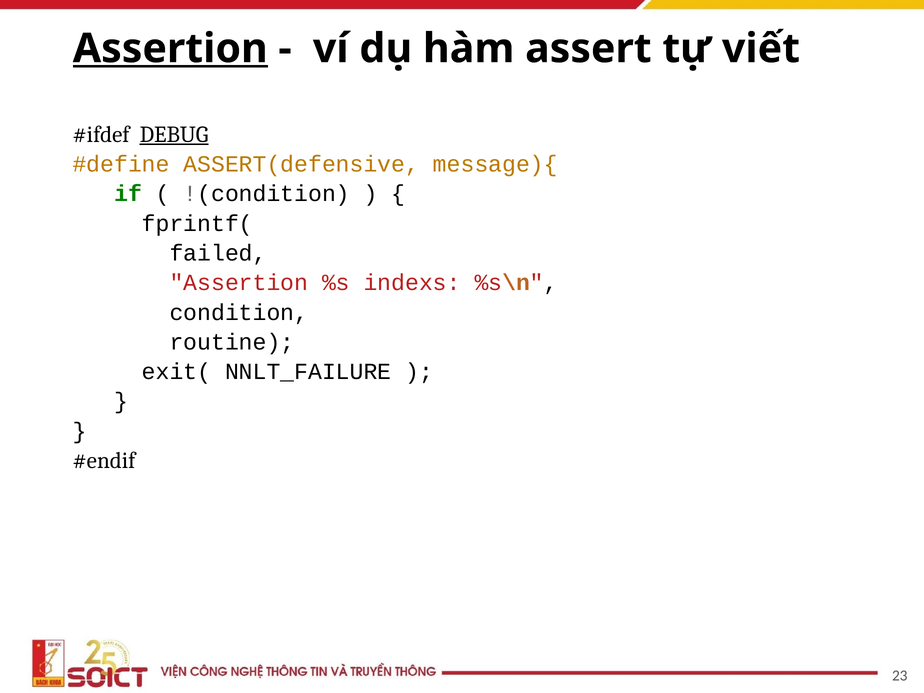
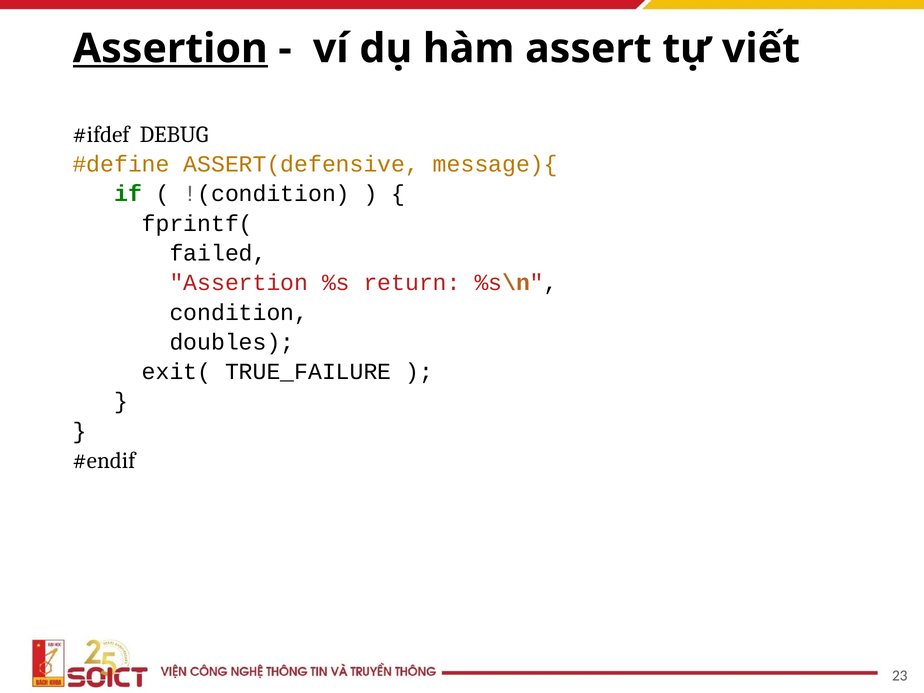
DEBUG underline: present -> none
indexs: indexs -> return
routine: routine -> doubles
NNLT_FAILURE: NNLT_FAILURE -> TRUE_FAILURE
